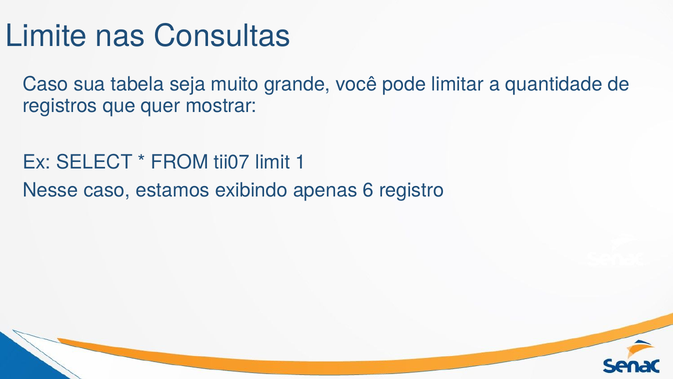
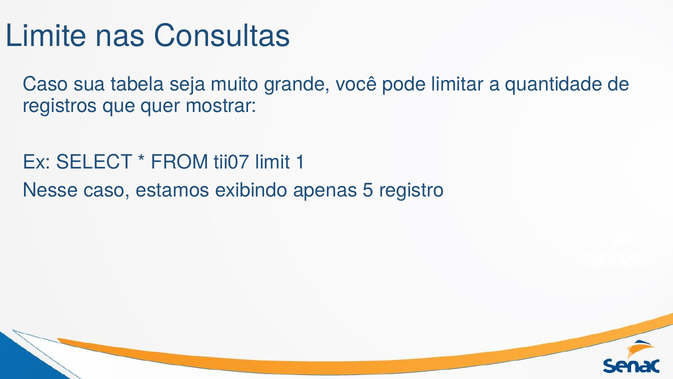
6: 6 -> 5
